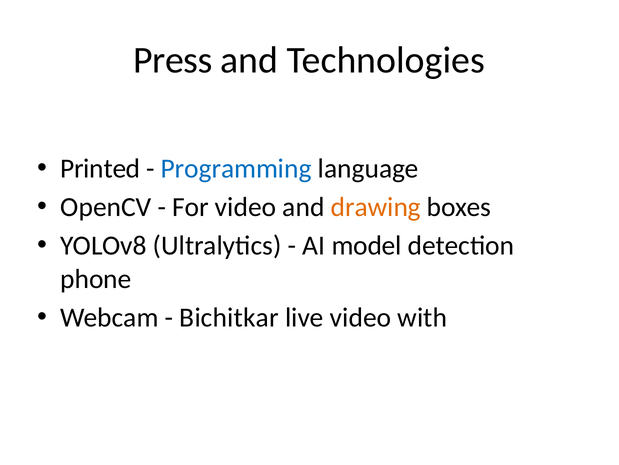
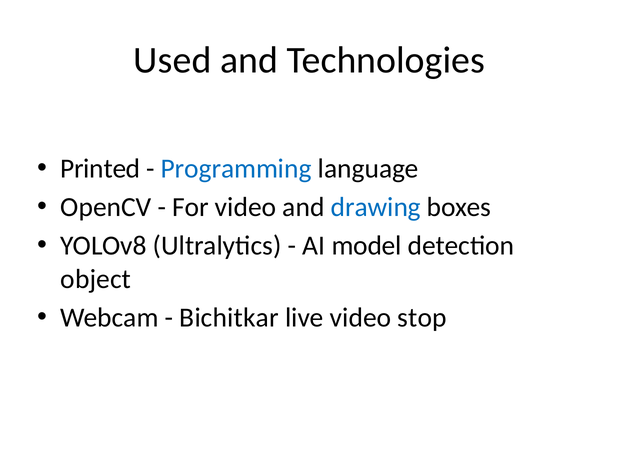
Press: Press -> Used
drawing colour: orange -> blue
phone: phone -> object
with: with -> stop
